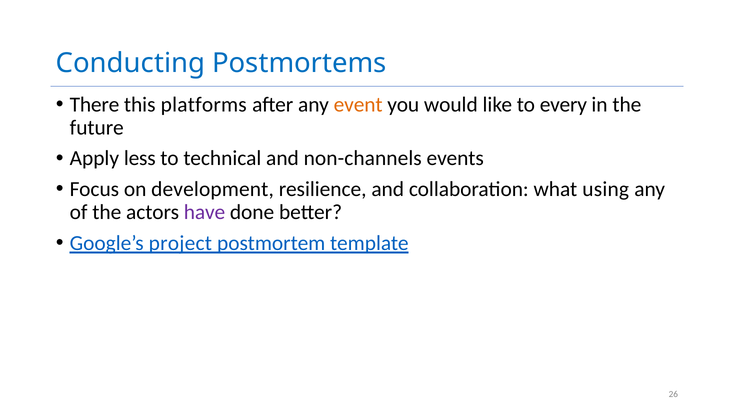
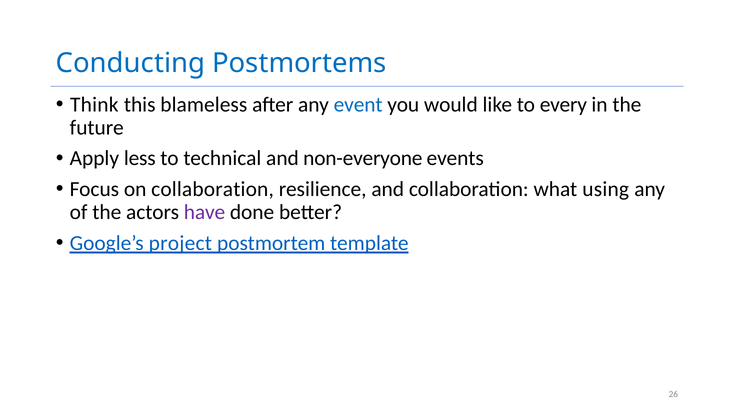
There: There -> Think
platforms: platforms -> blameless
event colour: orange -> blue
non-channels: non-channels -> non-everyone
on development: development -> collaboration
